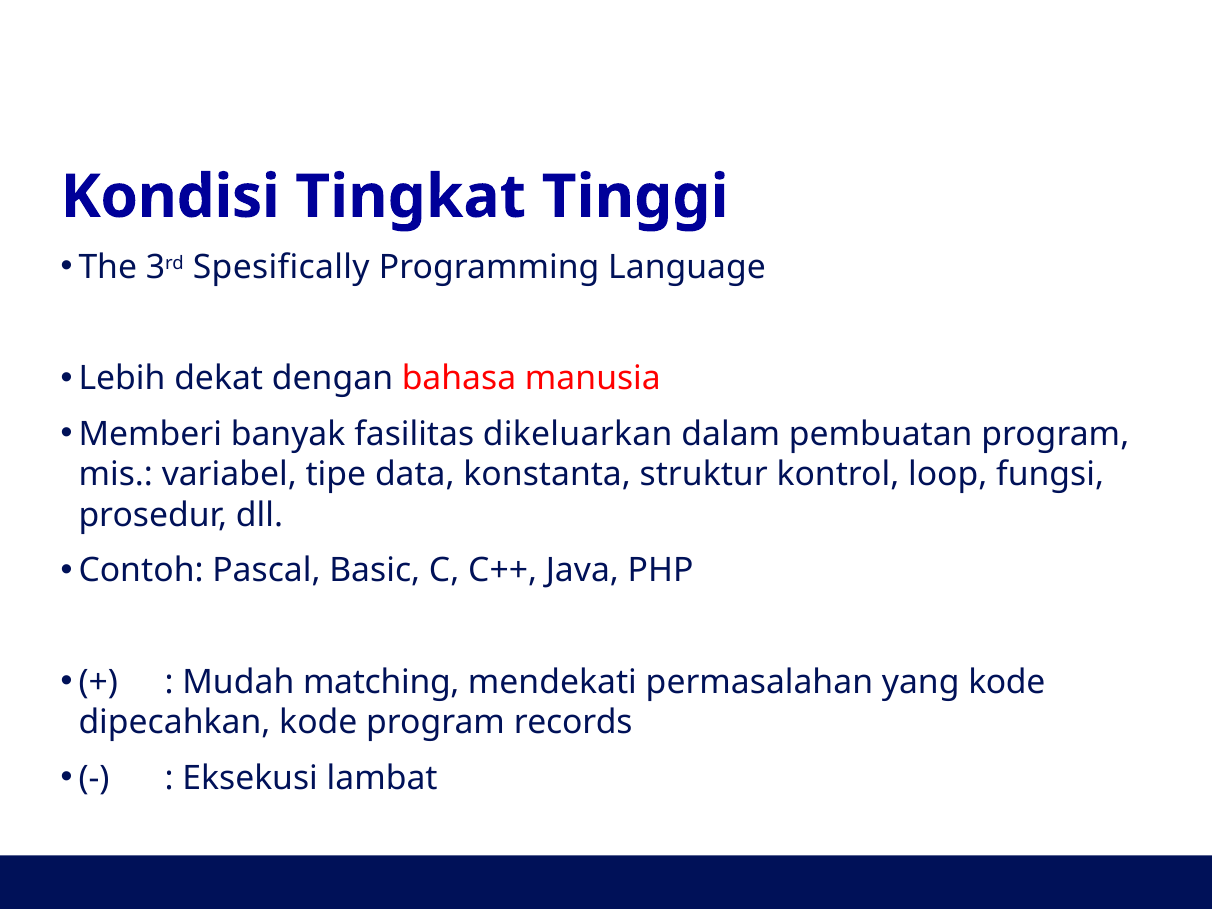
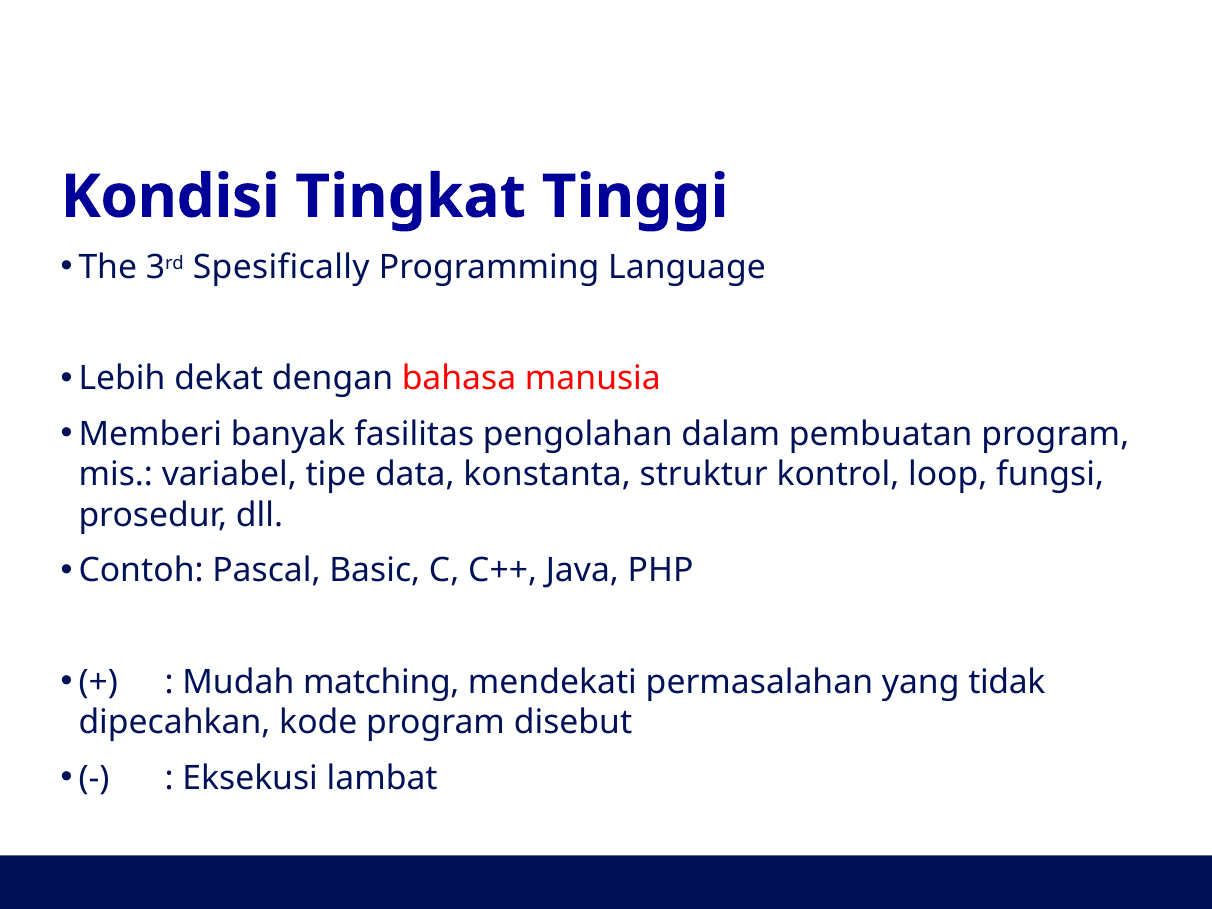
dikeluarkan: dikeluarkan -> pengolahan
yang kode: kode -> tidak
records: records -> disebut
